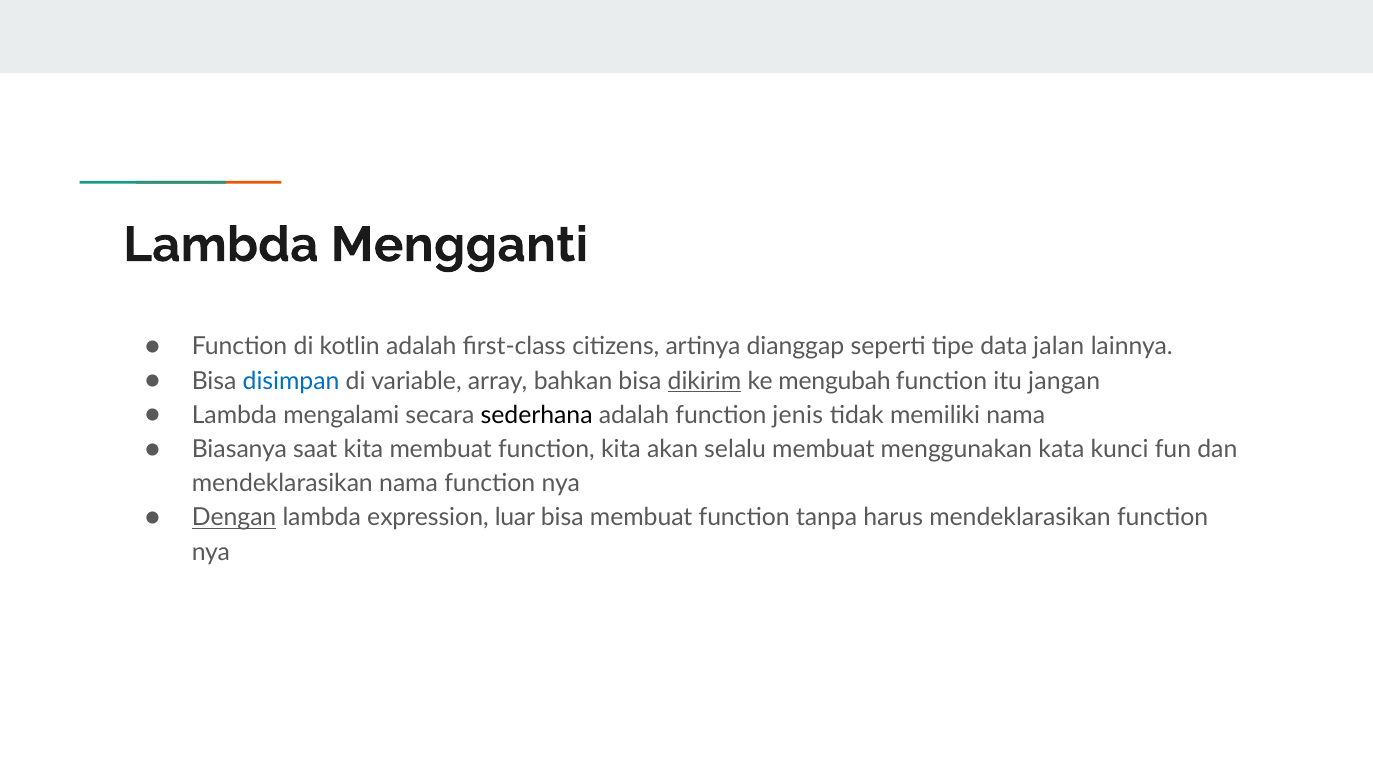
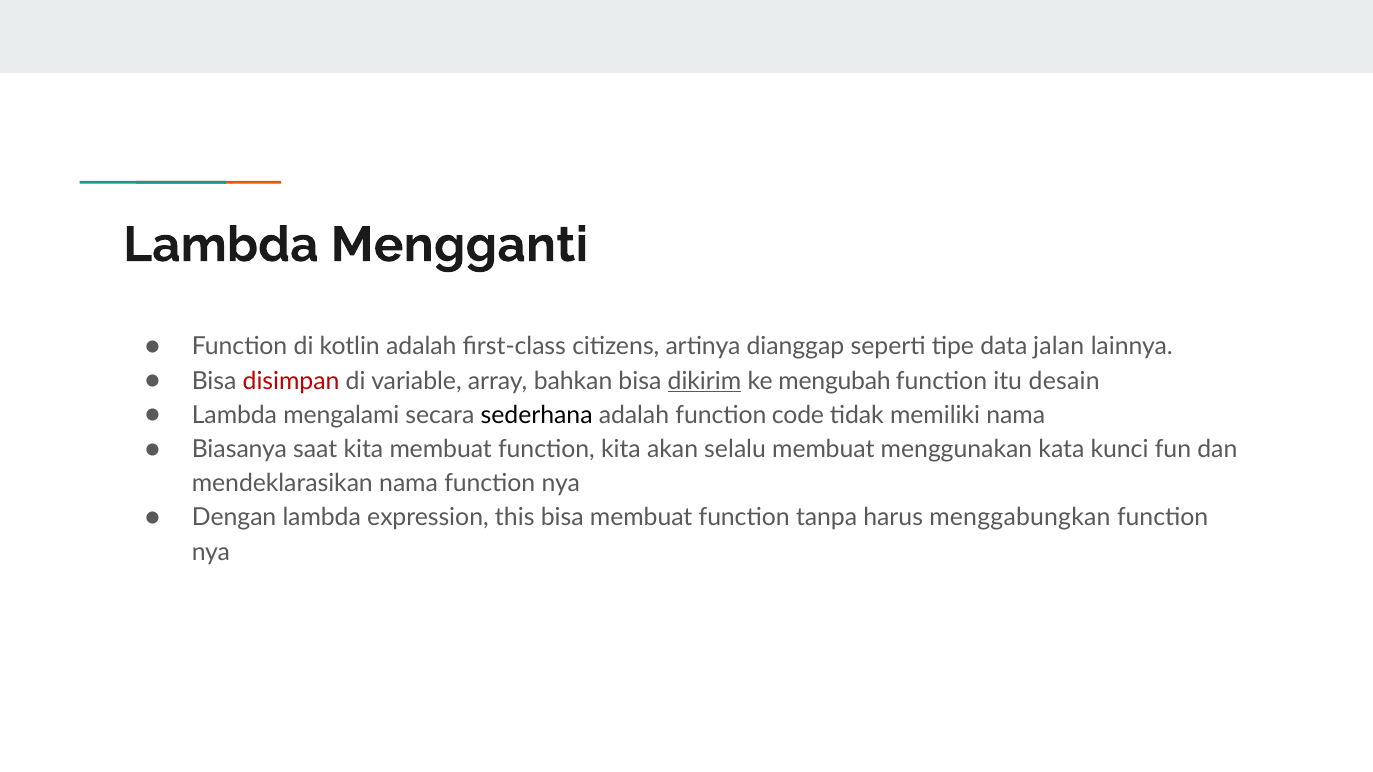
disimpan colour: blue -> red
jangan: jangan -> desain
jenis: jenis -> code
Dengan underline: present -> none
luar: luar -> this
harus mendeklarasikan: mendeklarasikan -> menggabungkan
